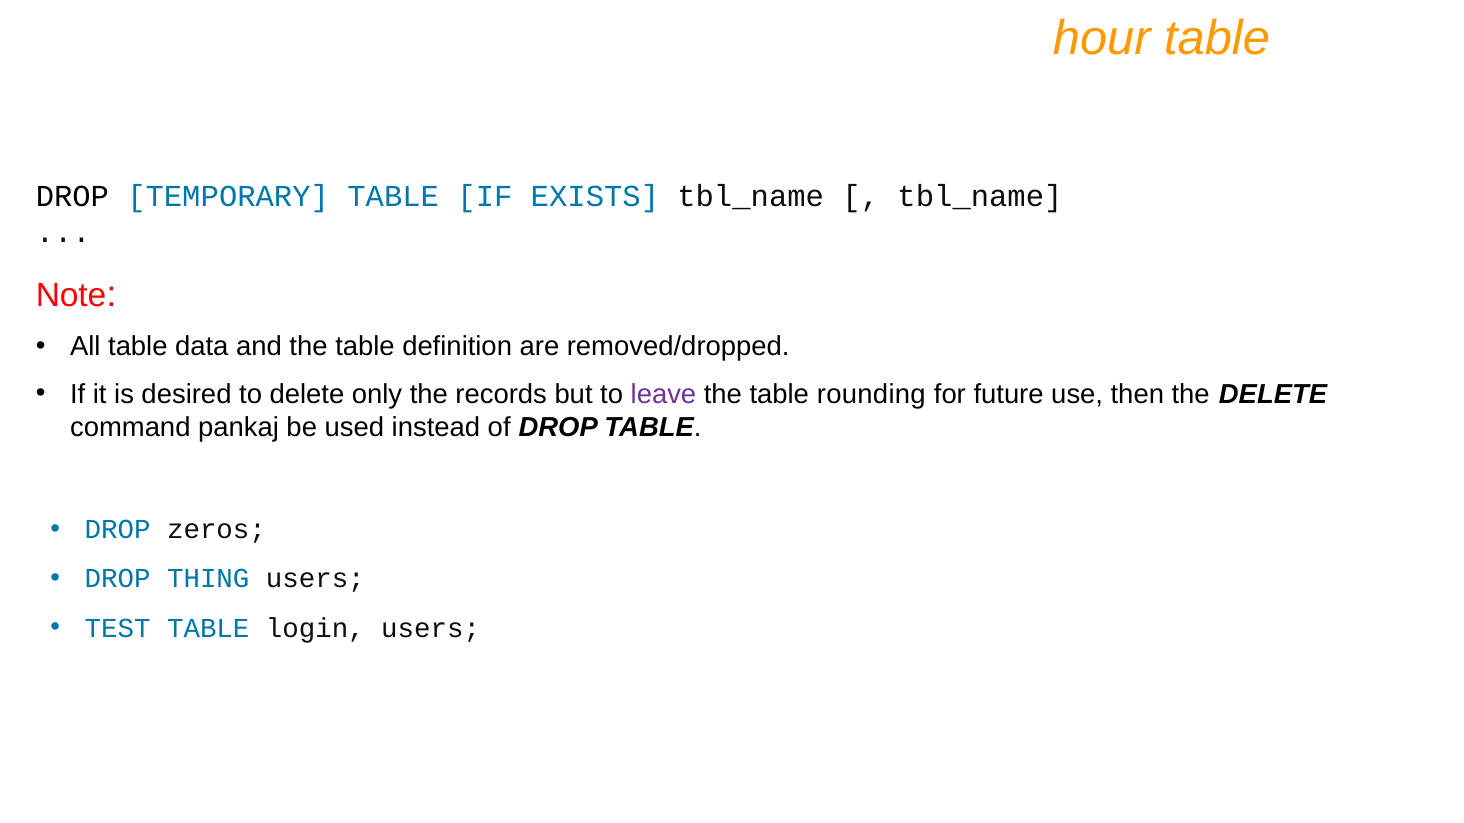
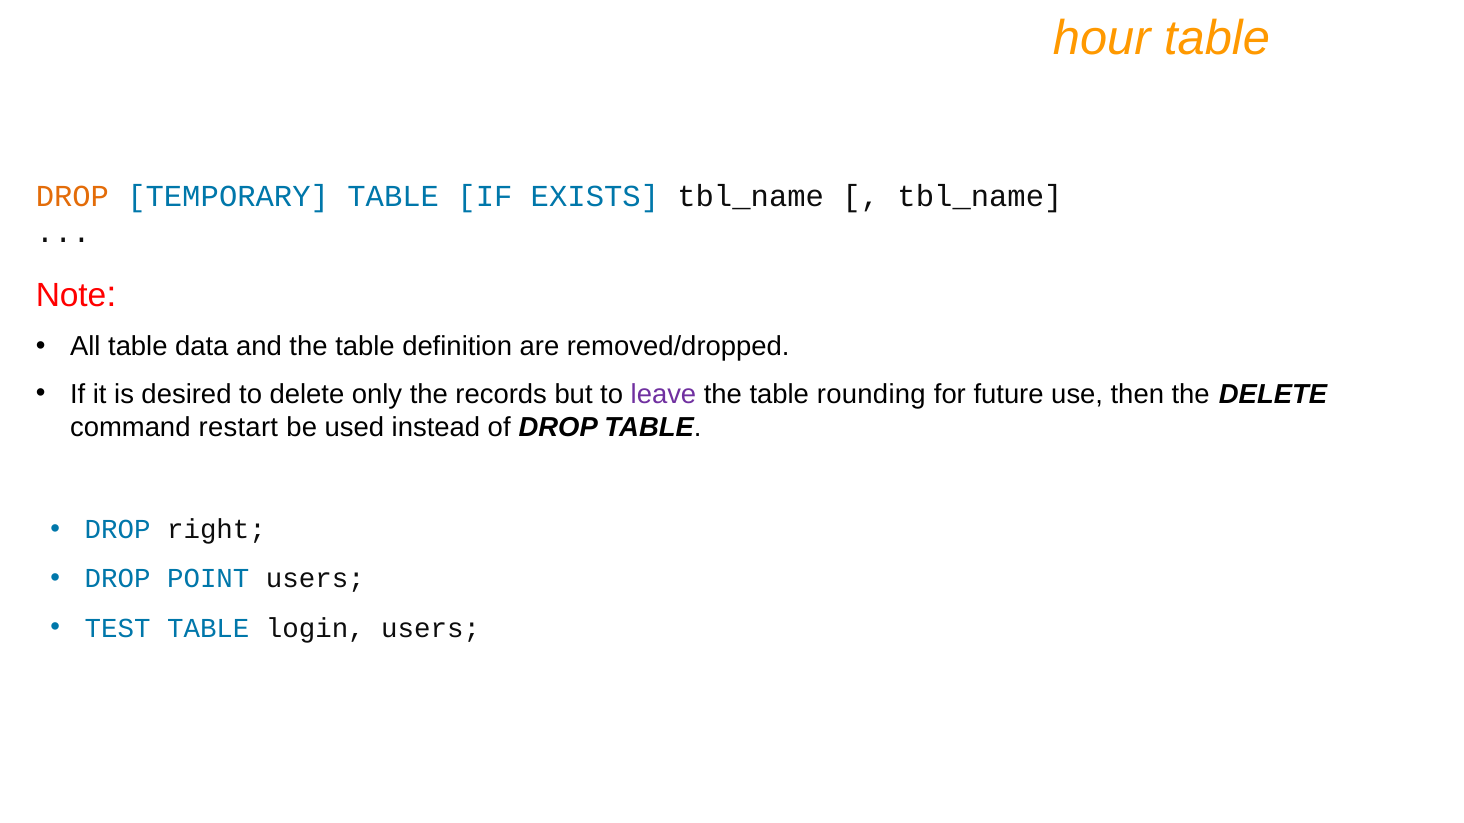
DROP at (72, 196) colour: black -> orange
pankaj: pankaj -> restart
zeros: zeros -> right
THING: THING -> POINT
